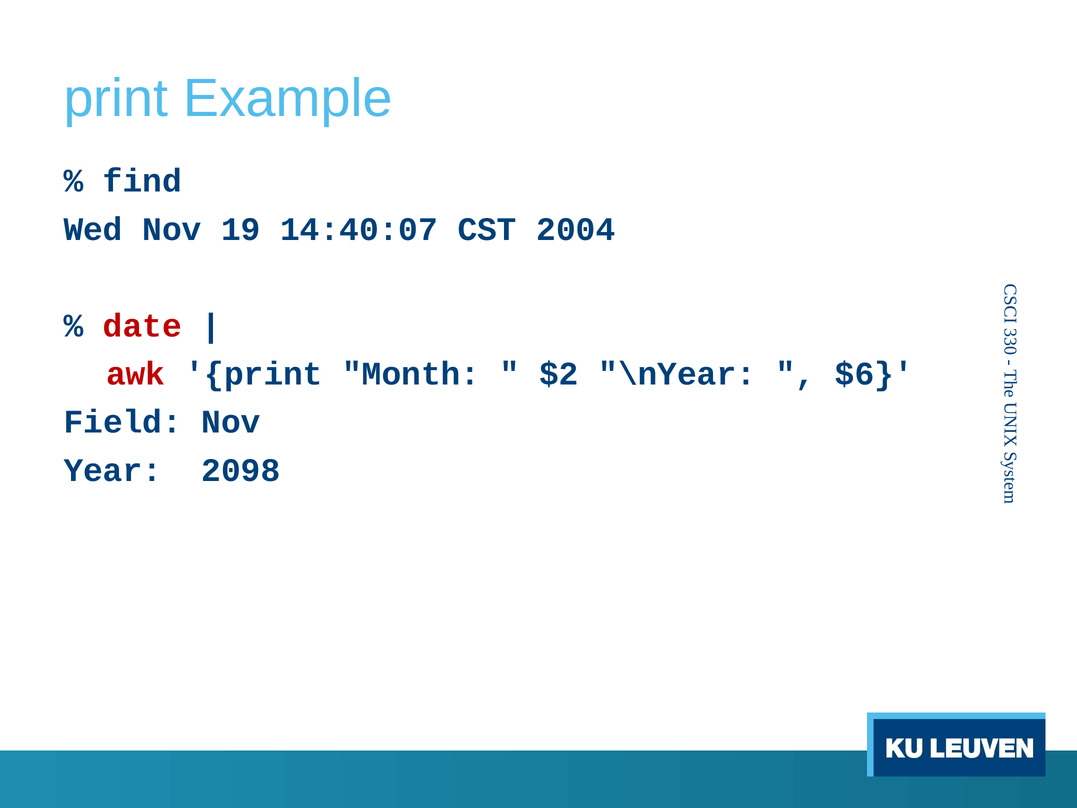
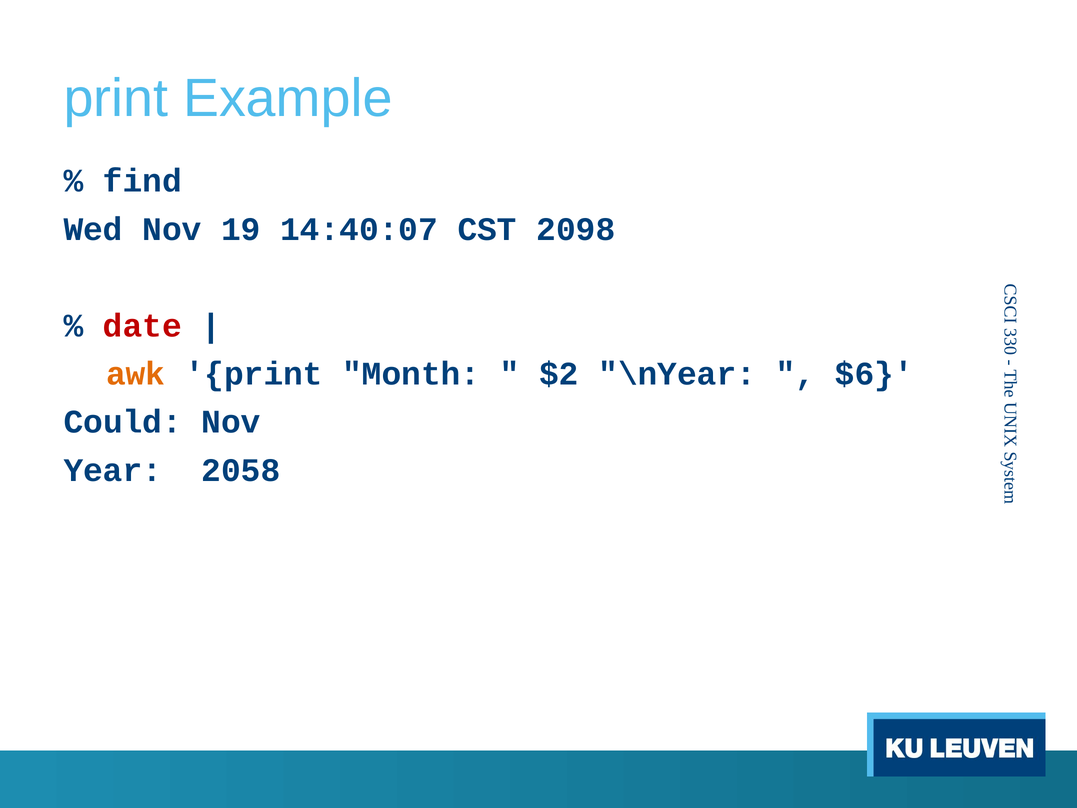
2004: 2004 -> 2098
awk colour: red -> orange
Field: Field -> Could
2098: 2098 -> 2058
